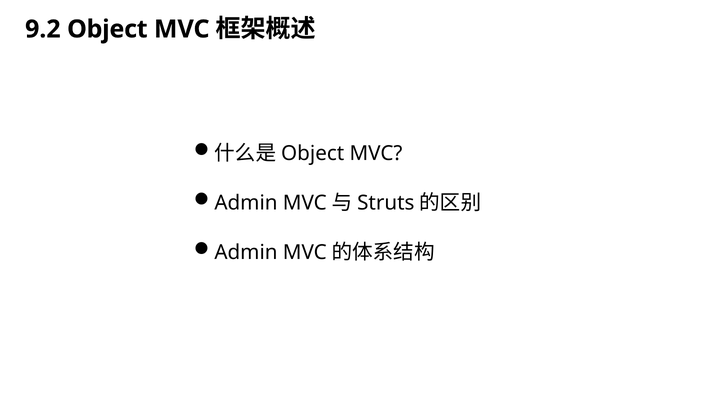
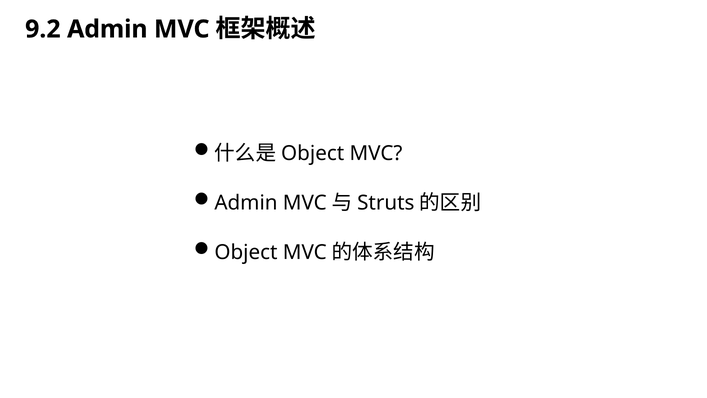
9.2 Object: Object -> Admin
Admin at (246, 252): Admin -> Object
